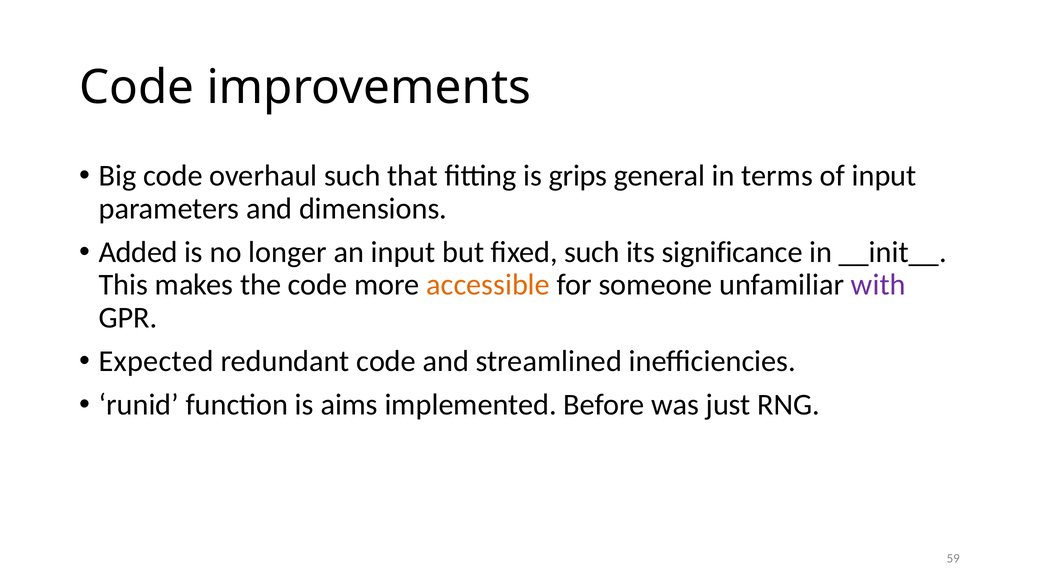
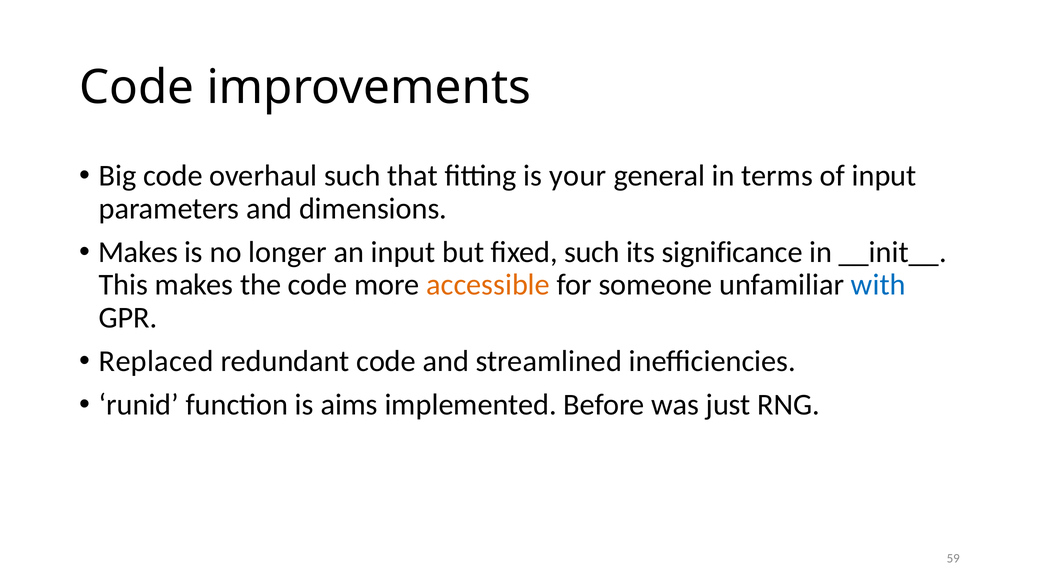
grips: grips -> your
Added at (138, 252): Added -> Makes
with colour: purple -> blue
Expected: Expected -> Replaced
